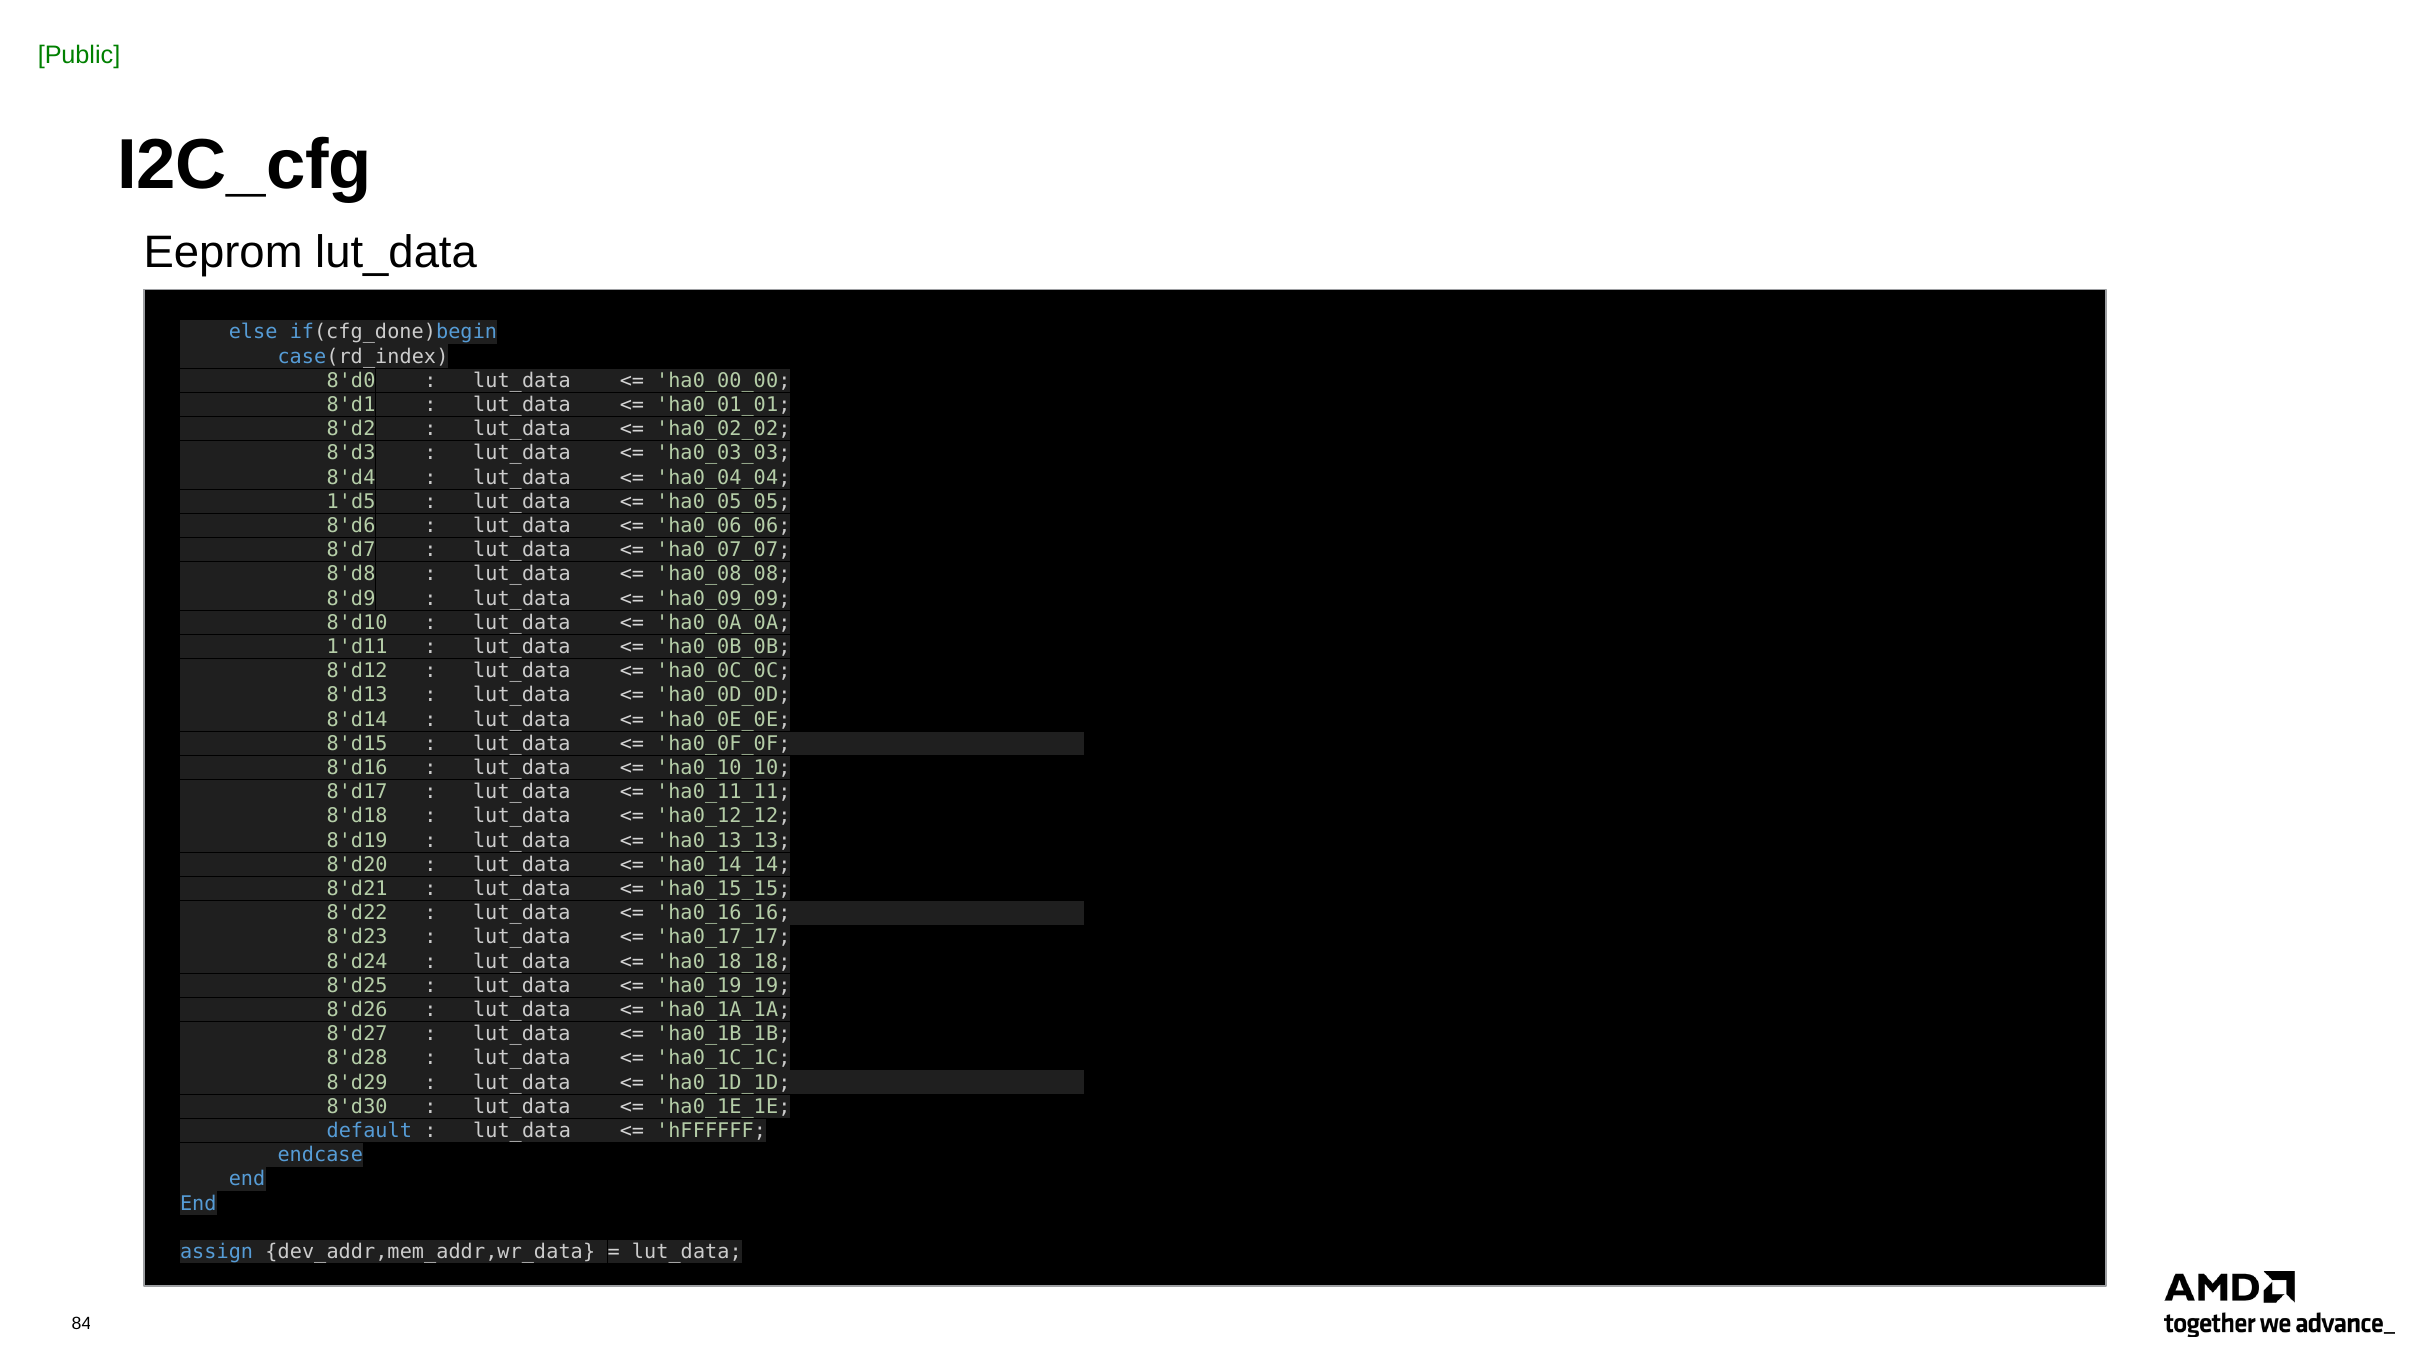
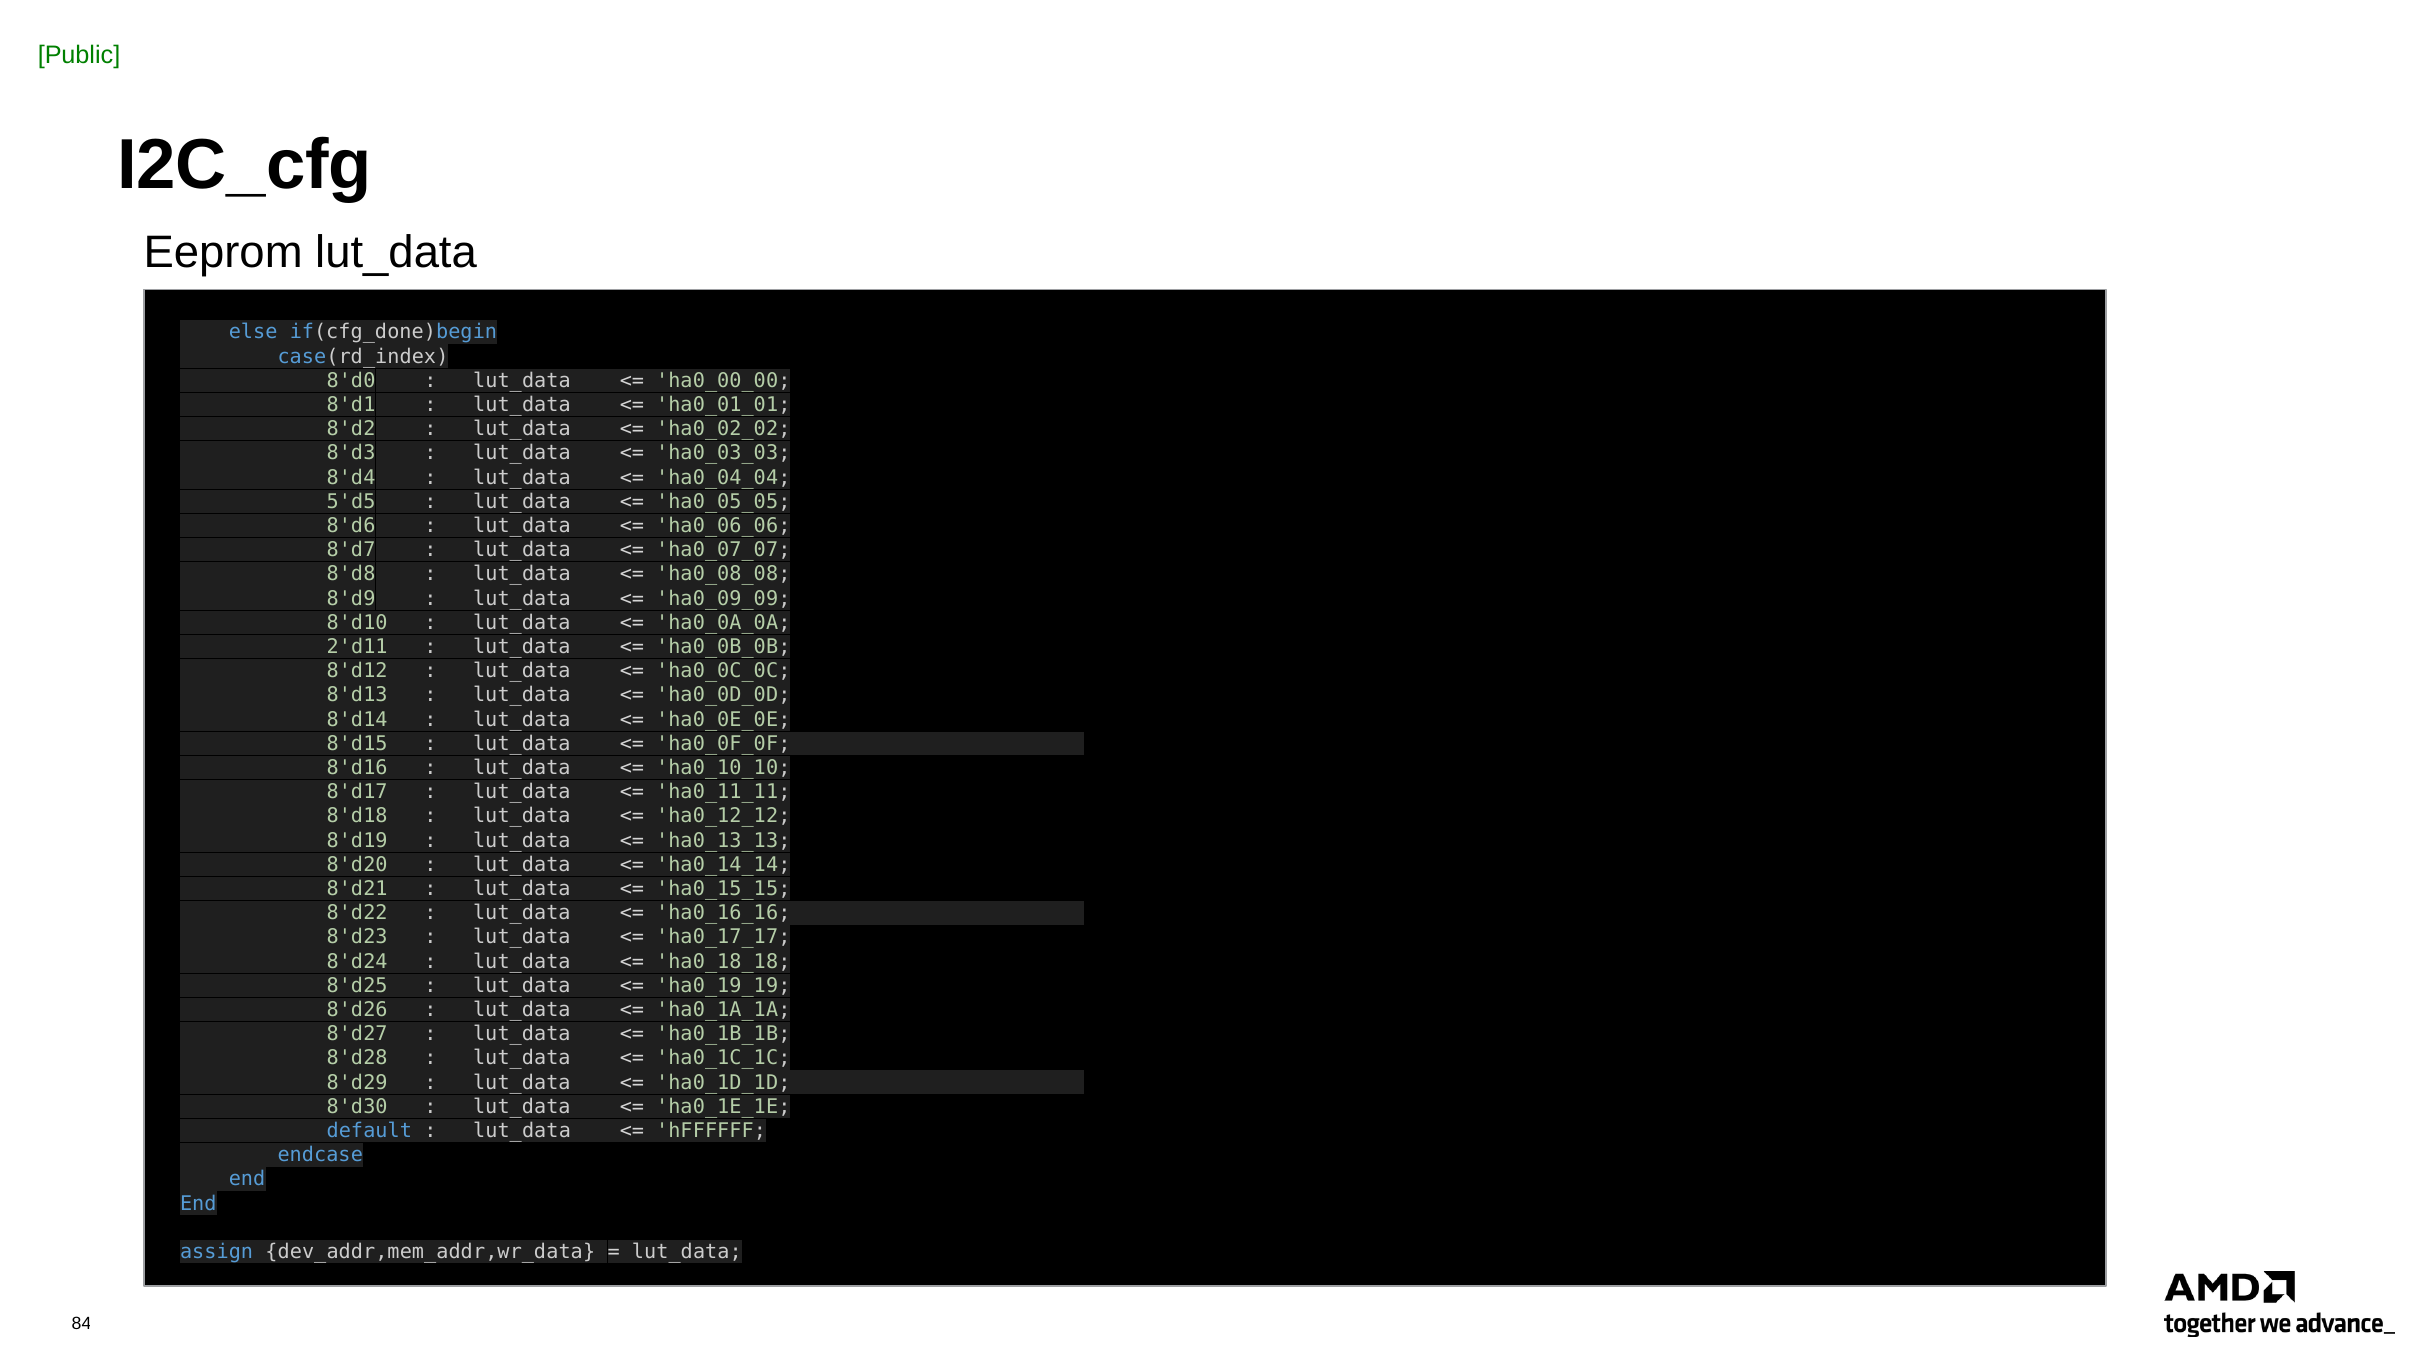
1'd5: 1'd5 -> 5'd5
1'd11: 1'd11 -> 2'd11
